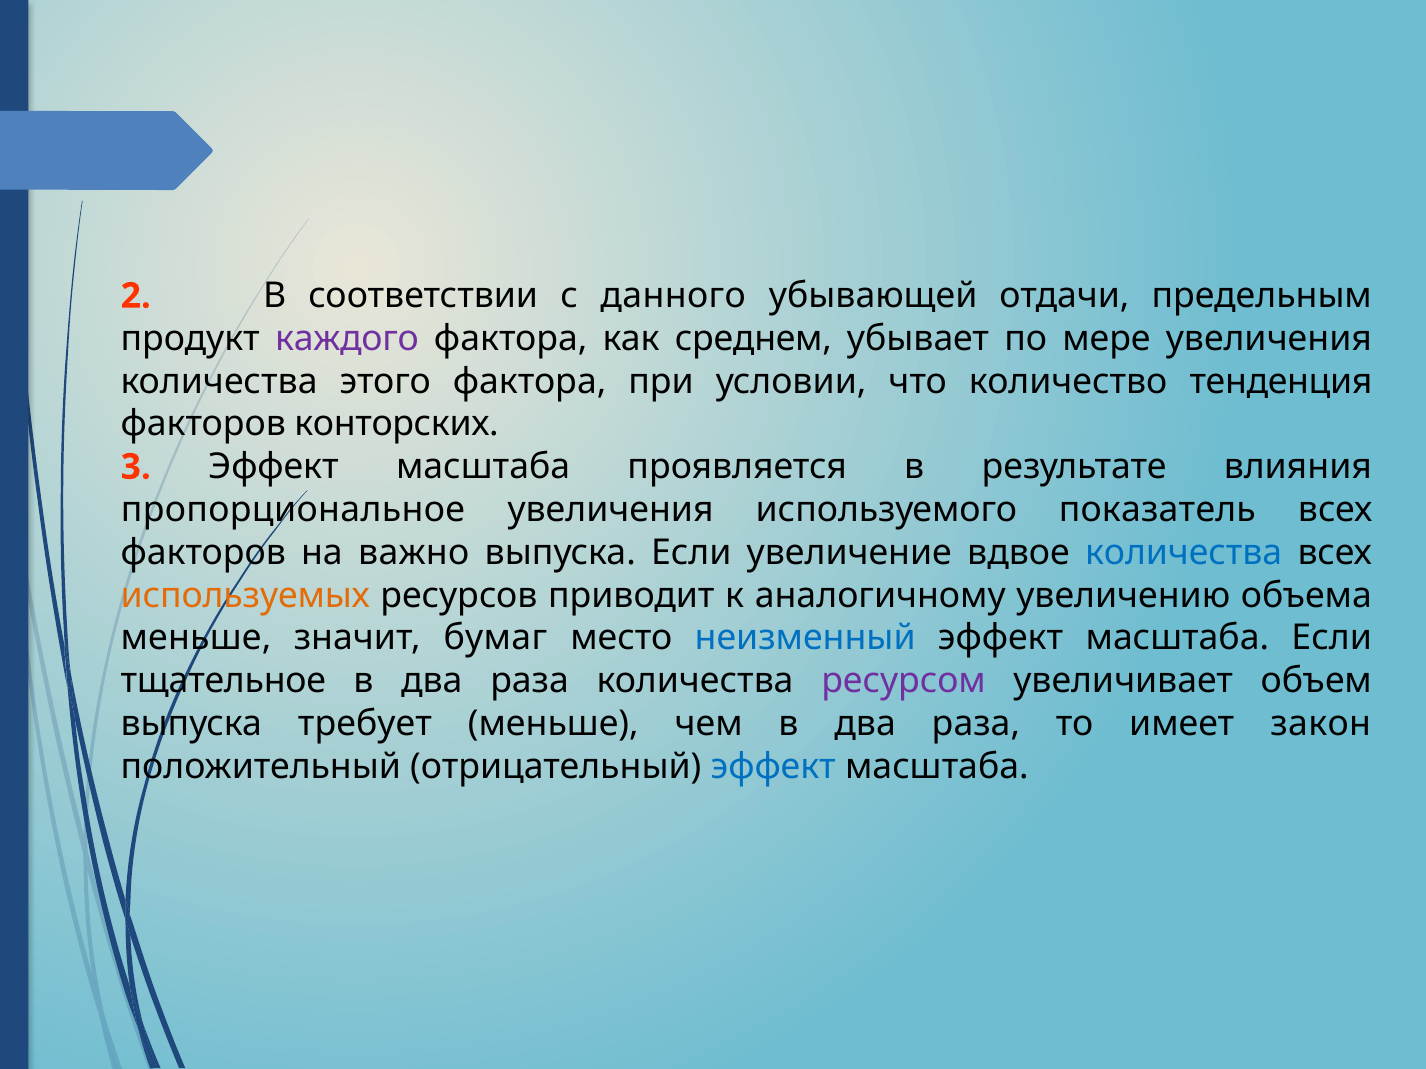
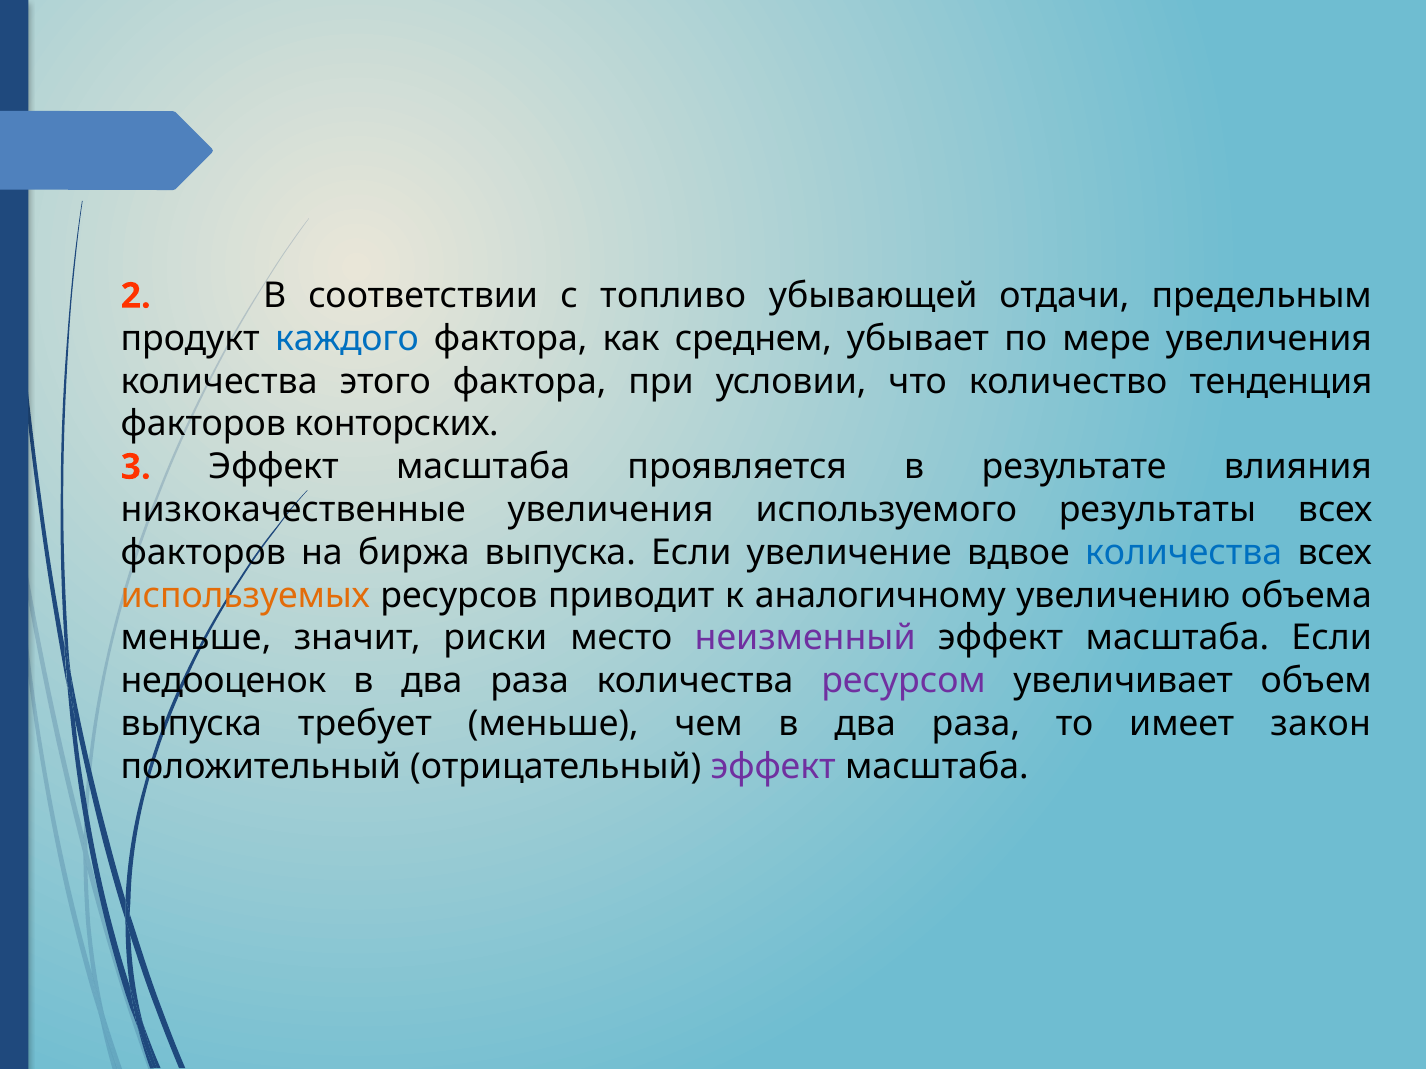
данного: данного -> топливо
каждого colour: purple -> blue
пропорциональное: пропорциональное -> низкокачественные
показатель: показатель -> результаты
важно: важно -> биржа
бумаг: бумаг -> риски
неизменный colour: blue -> purple
тщательное: тщательное -> недооценок
эффект at (773, 767) colour: blue -> purple
